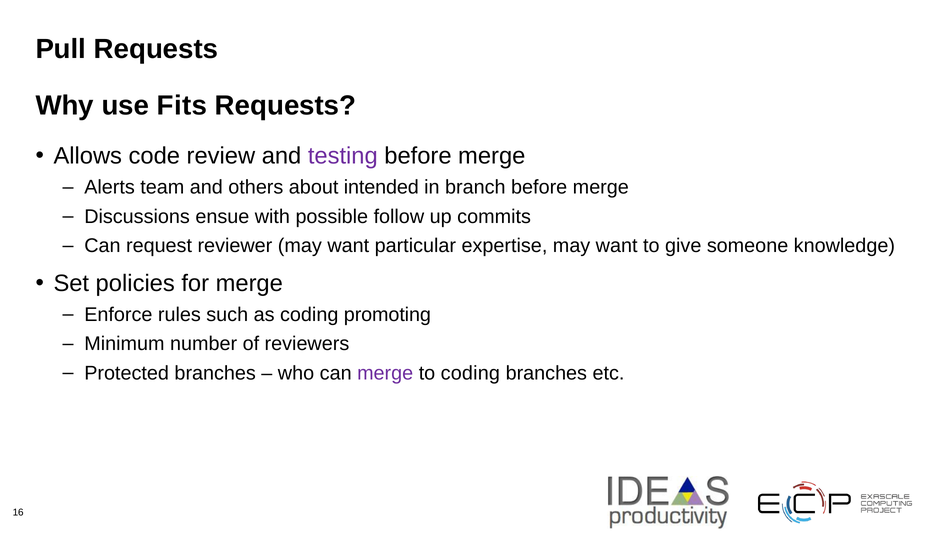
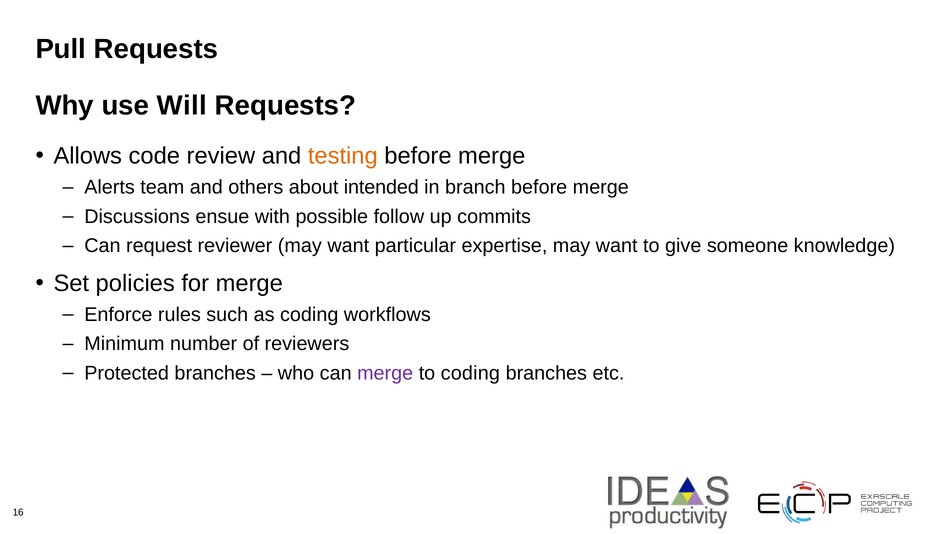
Fits: Fits -> Will
testing colour: purple -> orange
promoting: promoting -> workflows
